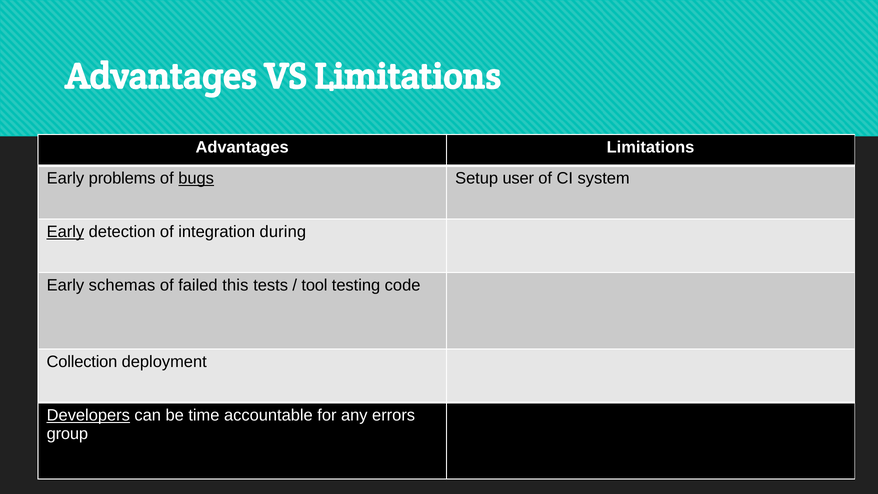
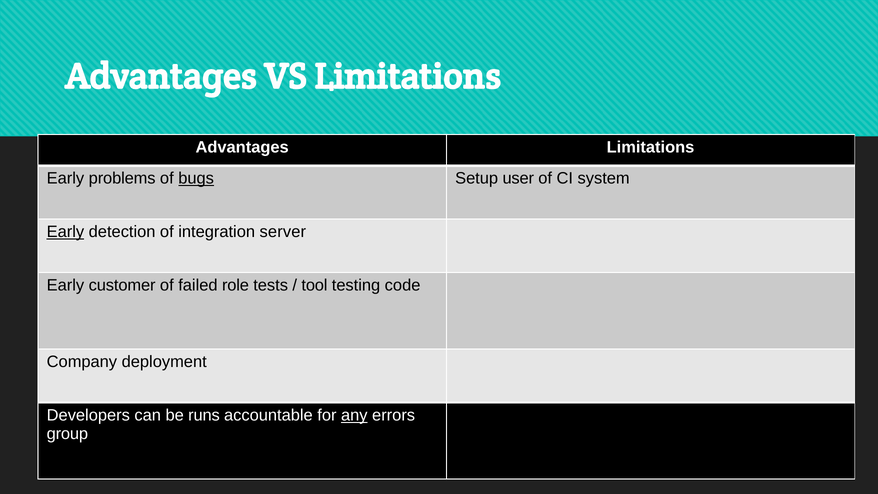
during: during -> server
schemas: schemas -> customer
this: this -> role
Collection: Collection -> Company
Developers underline: present -> none
time: time -> runs
any underline: none -> present
